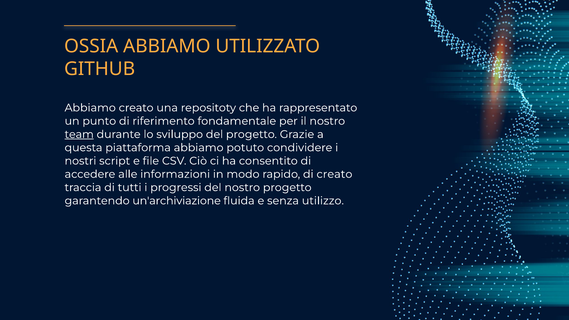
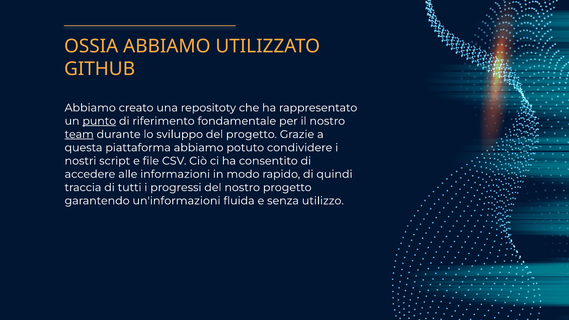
punto underline: none -> present
di creato: creato -> quindi
un'archiviazione: un'archiviazione -> un'informazioni
